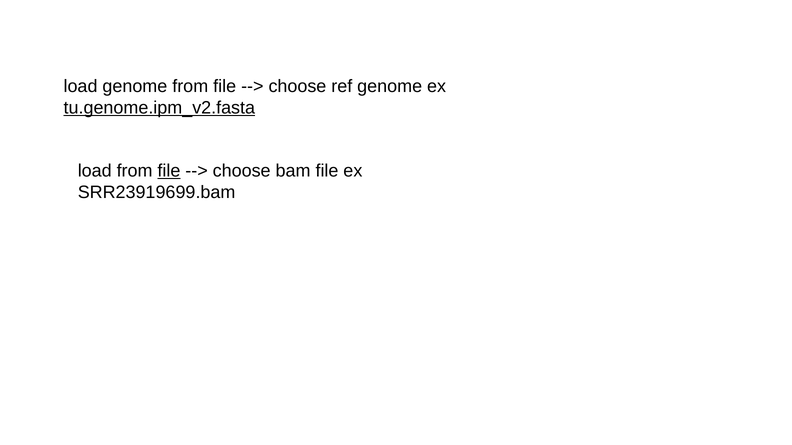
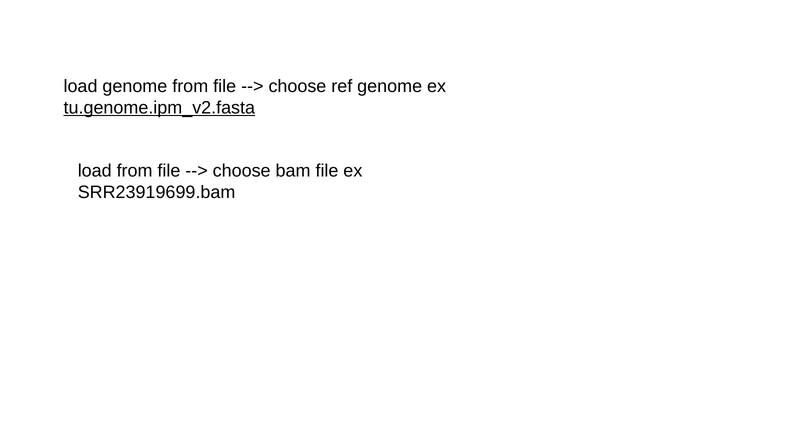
file at (169, 171) underline: present -> none
